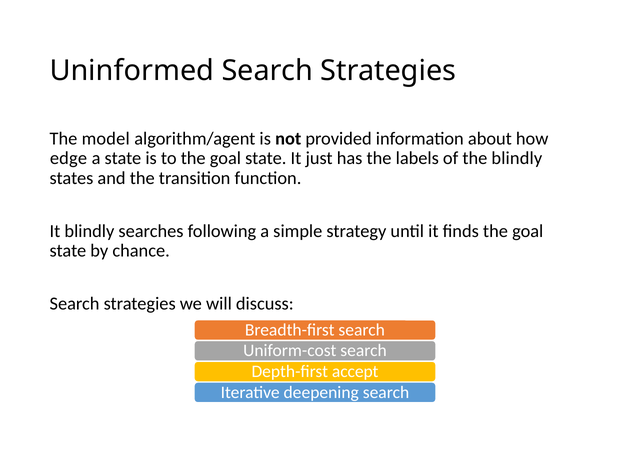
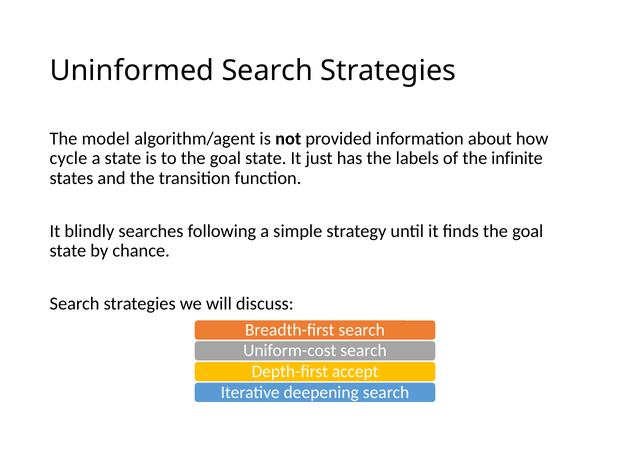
edge: edge -> cycle
the blindly: blindly -> infinite
